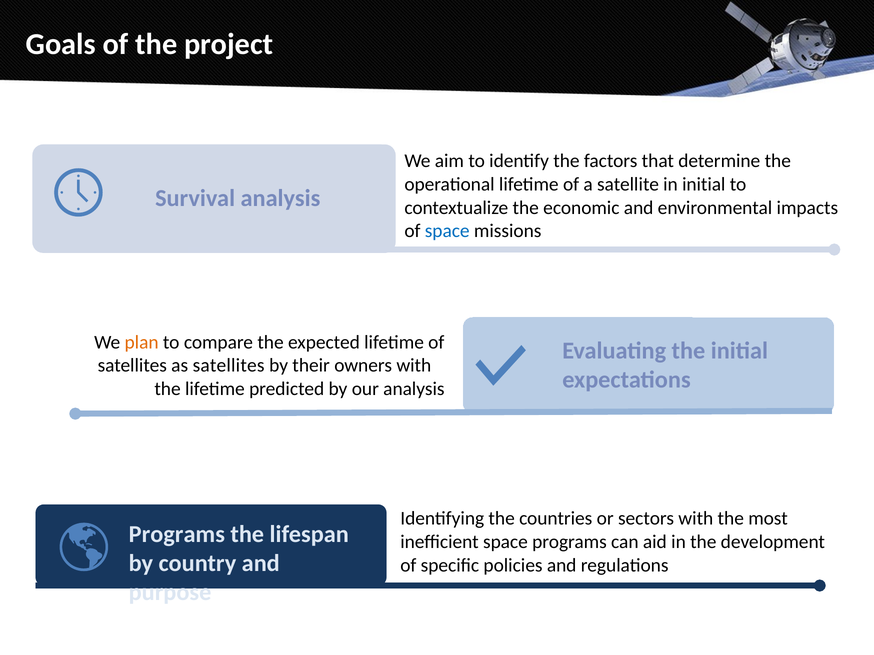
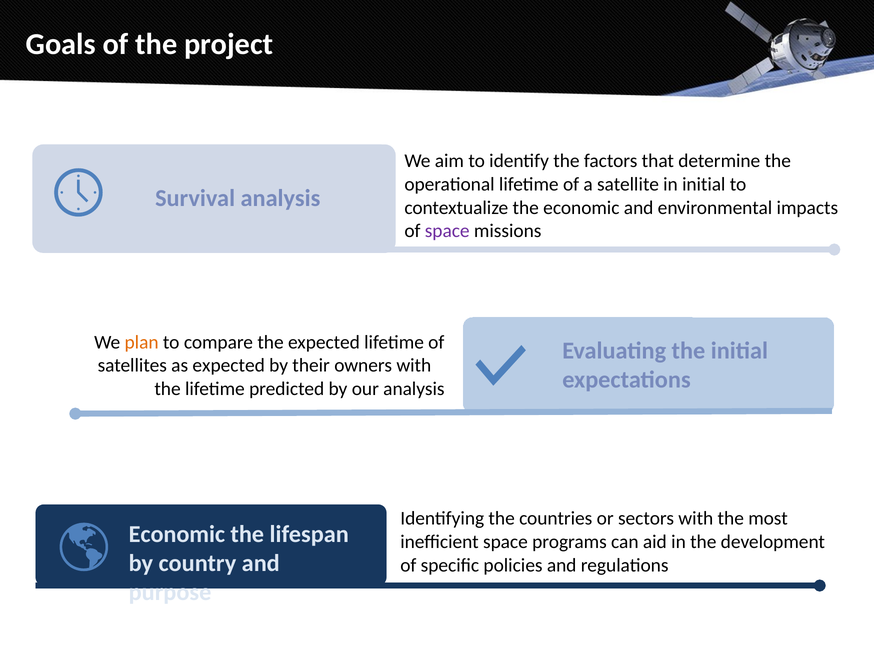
space at (447, 231) colour: blue -> purple
as satellites: satellites -> expected
Programs at (177, 535): Programs -> Economic
